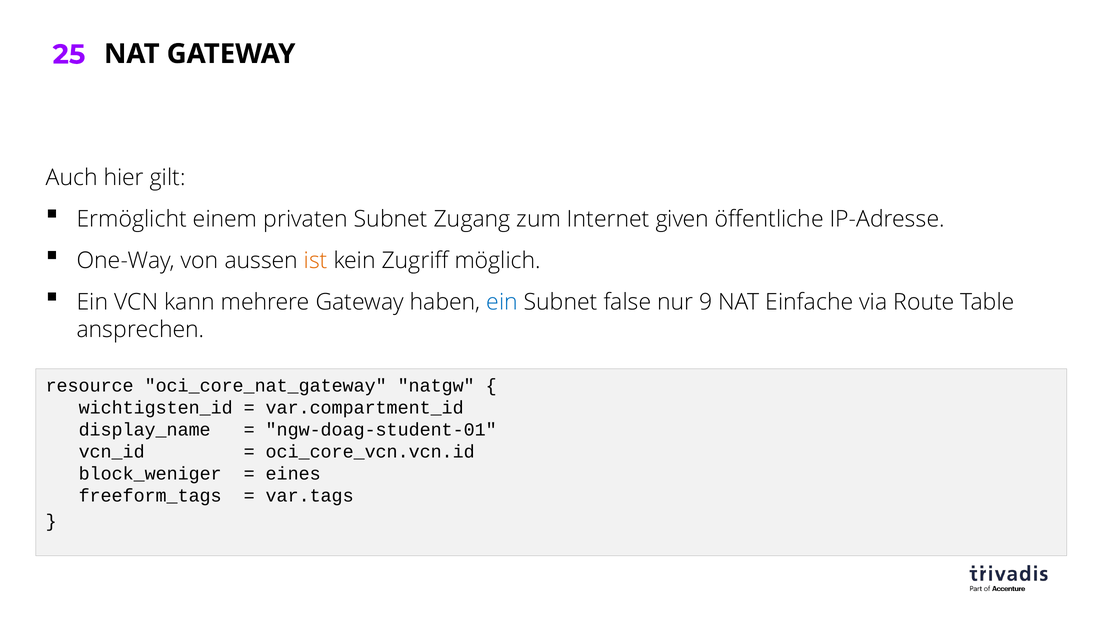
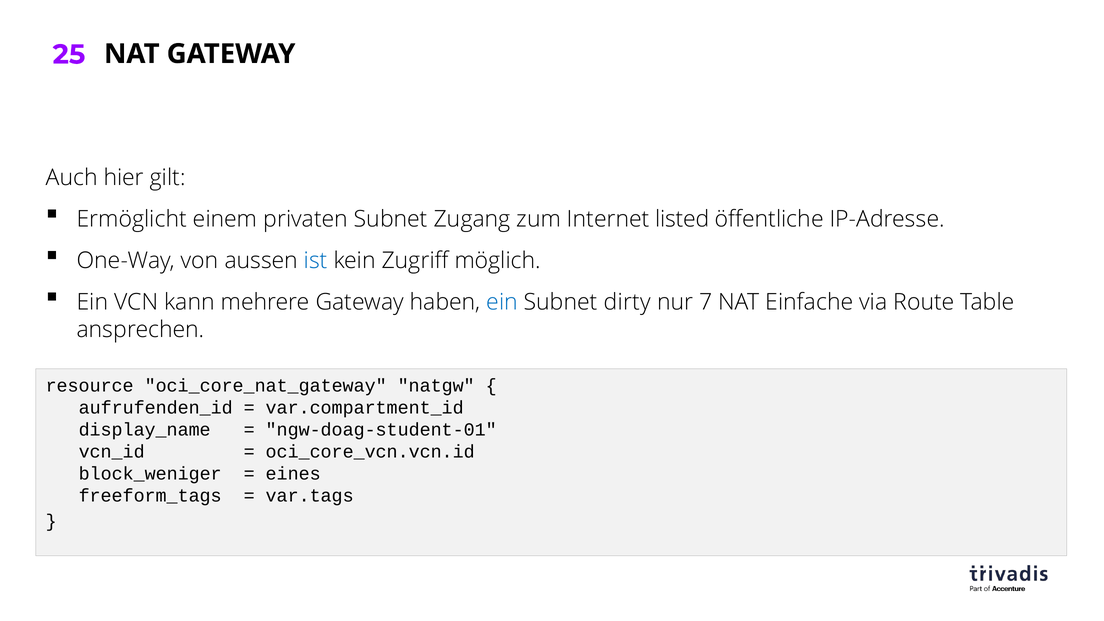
given: given -> listed
ist colour: orange -> blue
false: false -> dirty
9: 9 -> 7
wichtigsten_id: wichtigsten_id -> aufrufenden_id
